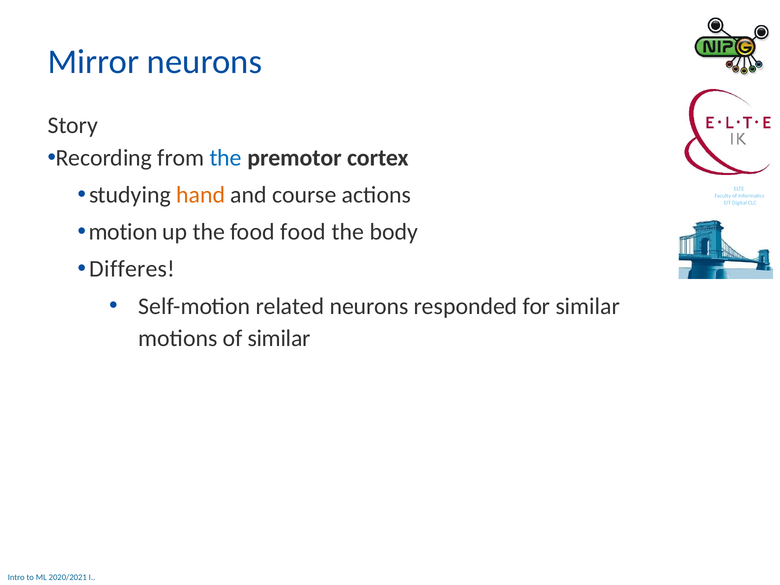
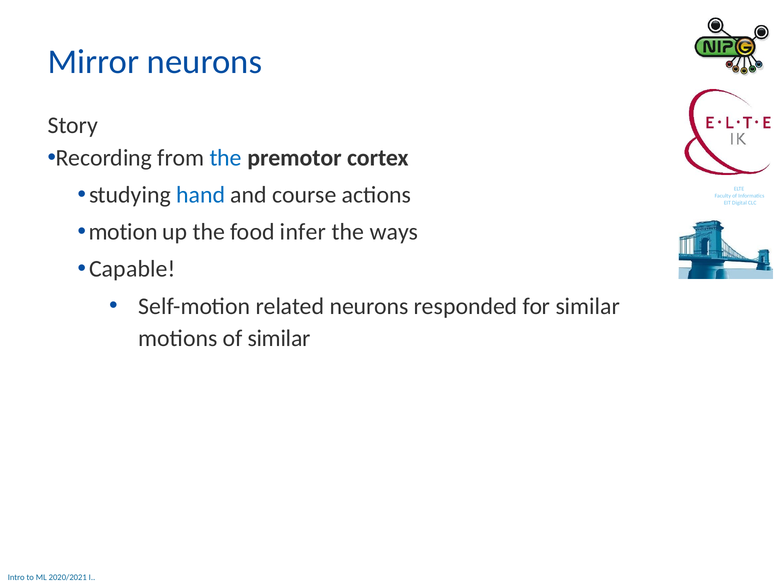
hand colour: orange -> blue
food food: food -> infer
body: body -> ways
Differes: Differes -> Capable
